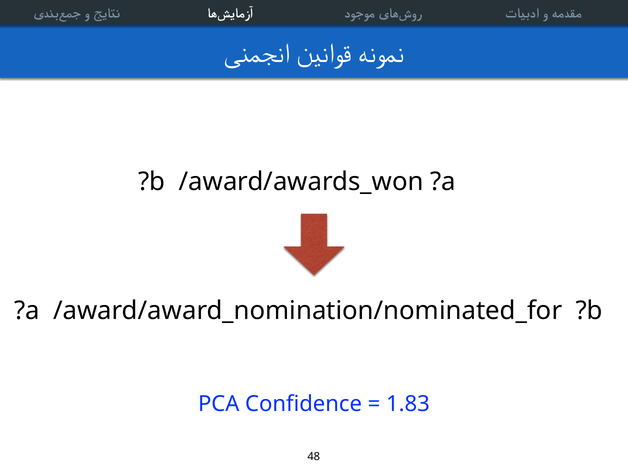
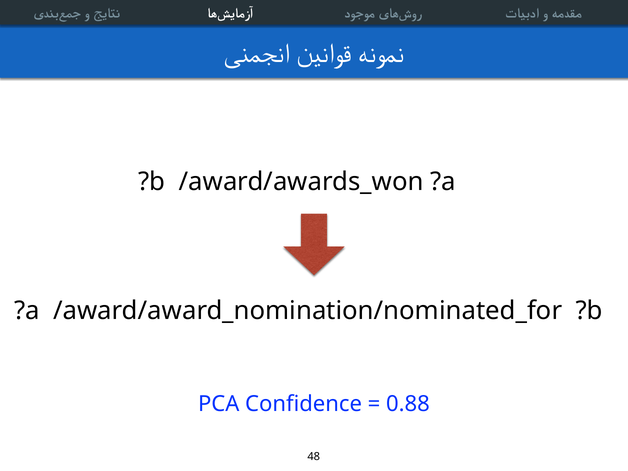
1.83: 1.83 -> 0.88
